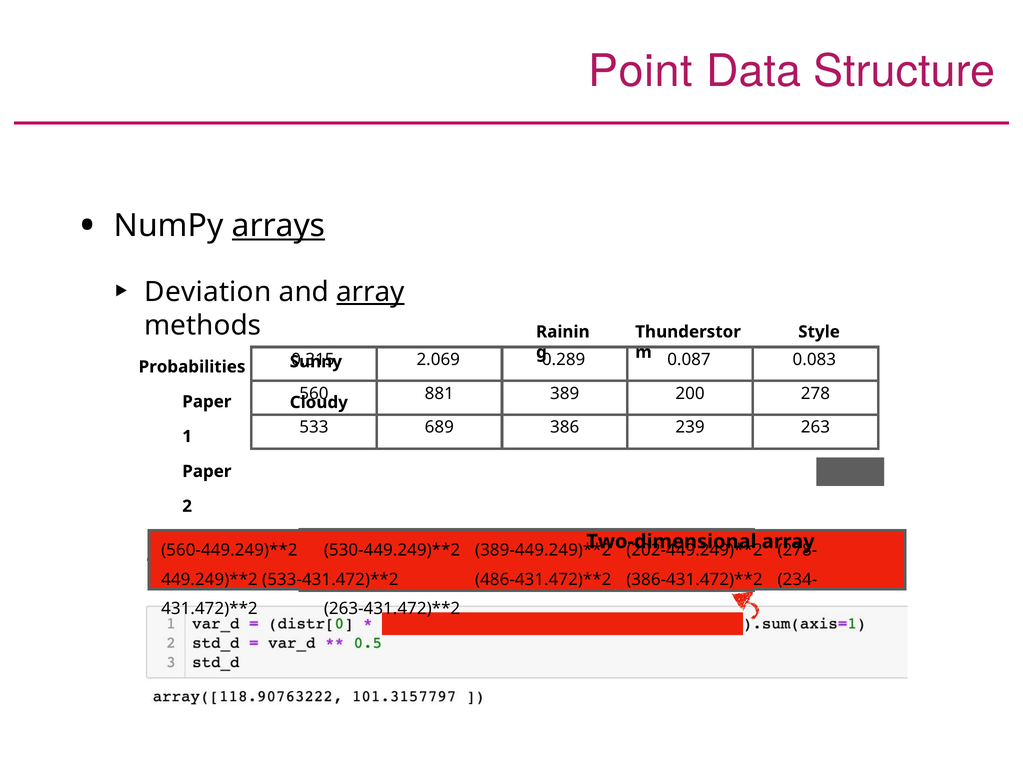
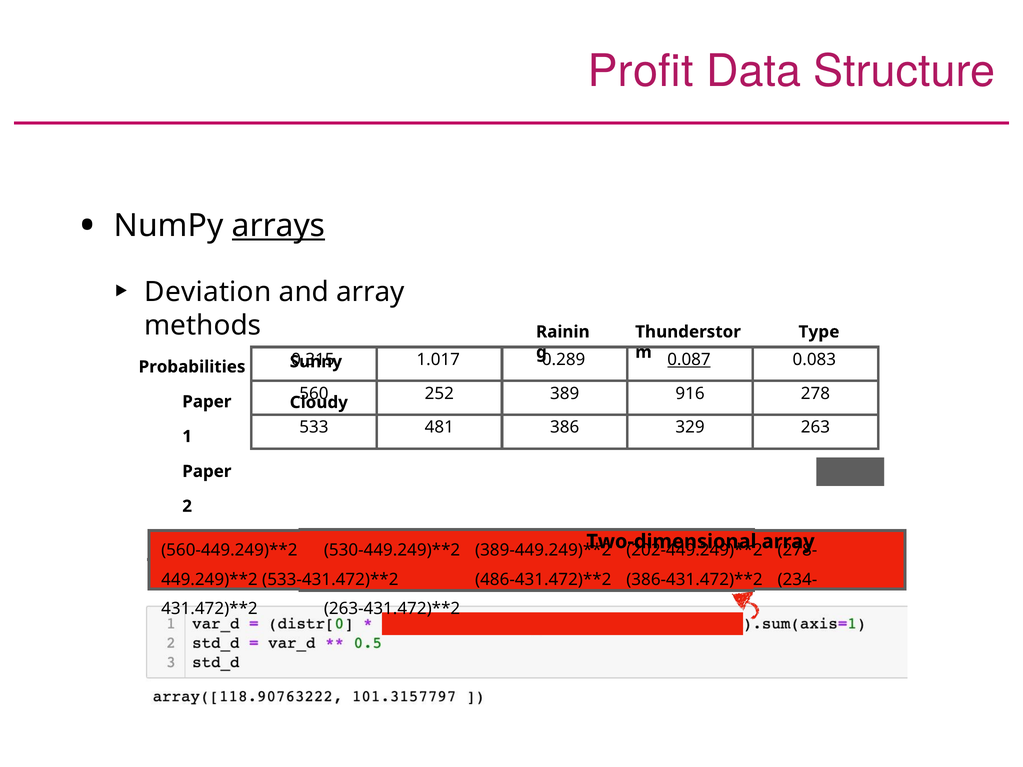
Point: Point -> Profit
array at (370, 292) underline: present -> none
Style: Style -> Type
2.069: 2.069 -> 1.017
0.087 underline: none -> present
881: 881 -> 252
200: 200 -> 916
689: 689 -> 481
239: 239 -> 329
